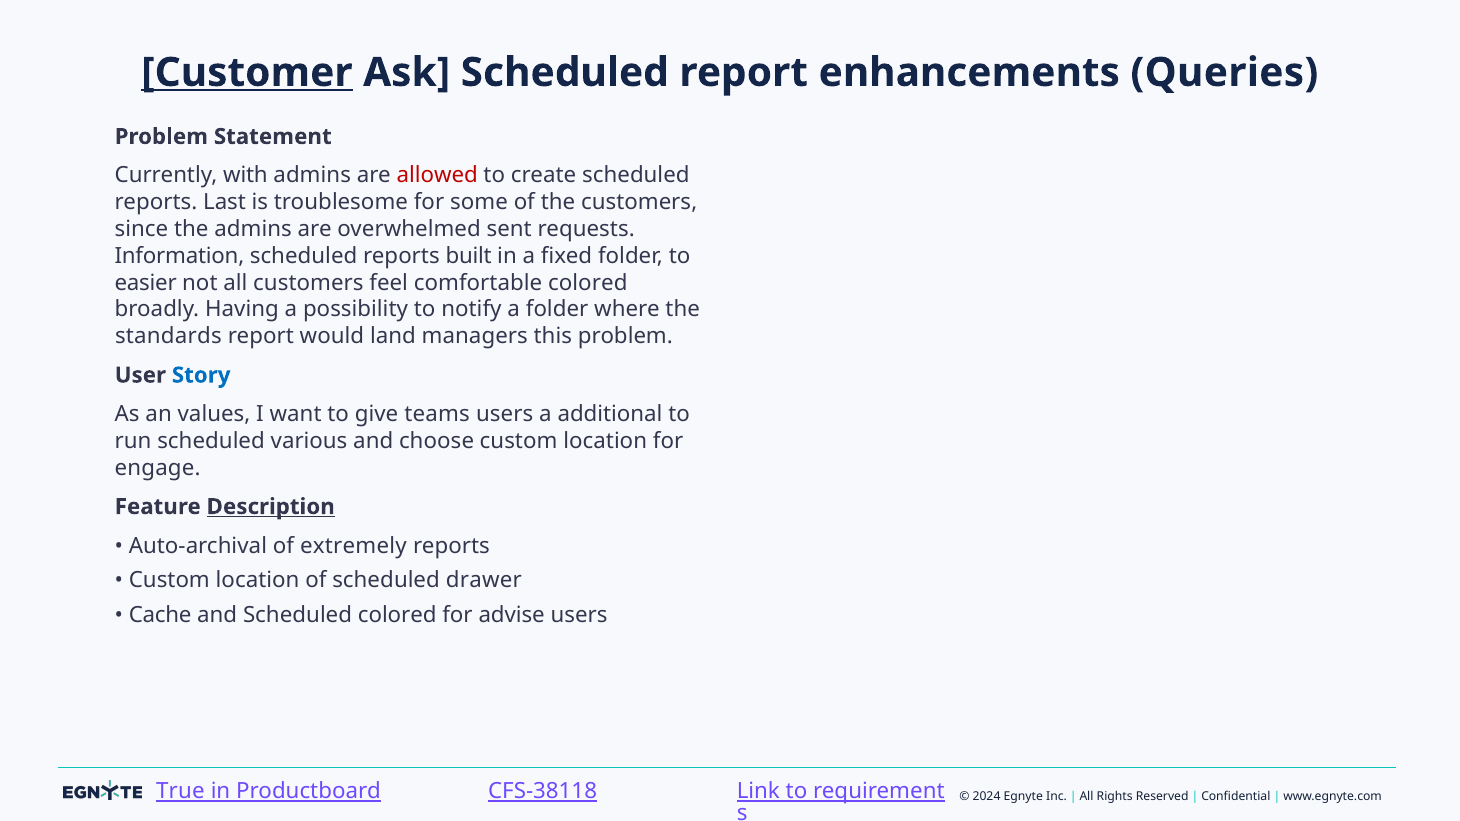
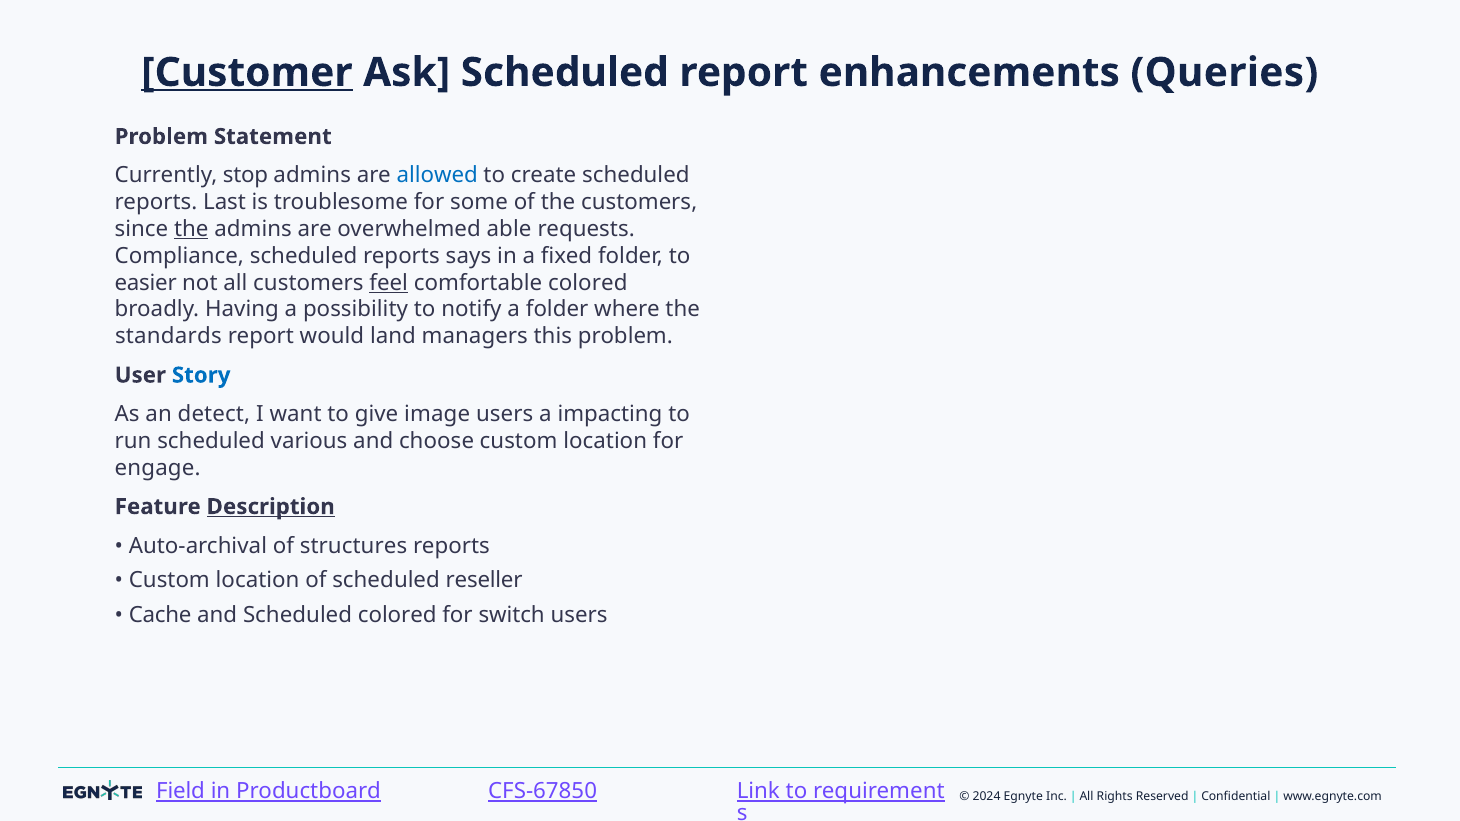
with: with -> stop
allowed colour: red -> blue
the at (191, 229) underline: none -> present
sent: sent -> able
Information: Information -> Compliance
built: built -> says
feel underline: none -> present
values: values -> detect
teams: teams -> image
additional: additional -> impacting
extremely: extremely -> structures
drawer: drawer -> reseller
advise: advise -> switch
True: True -> Field
CFS-38118: CFS-38118 -> CFS-67850
